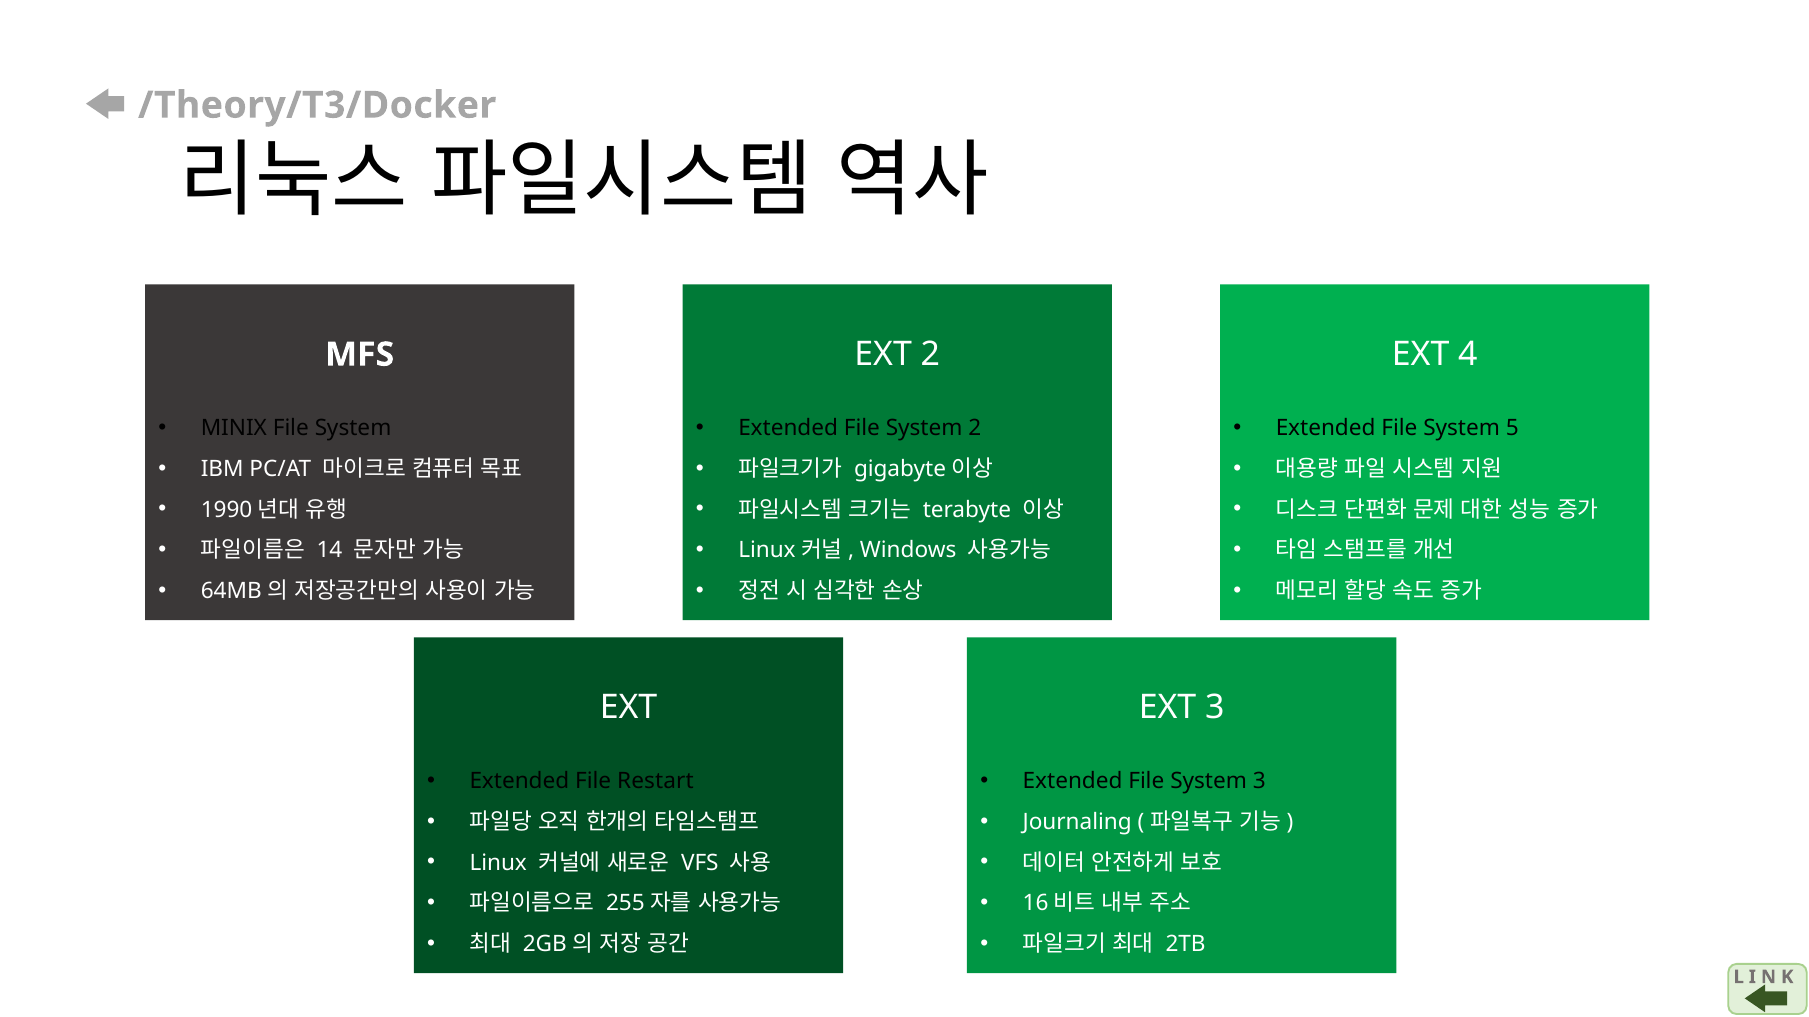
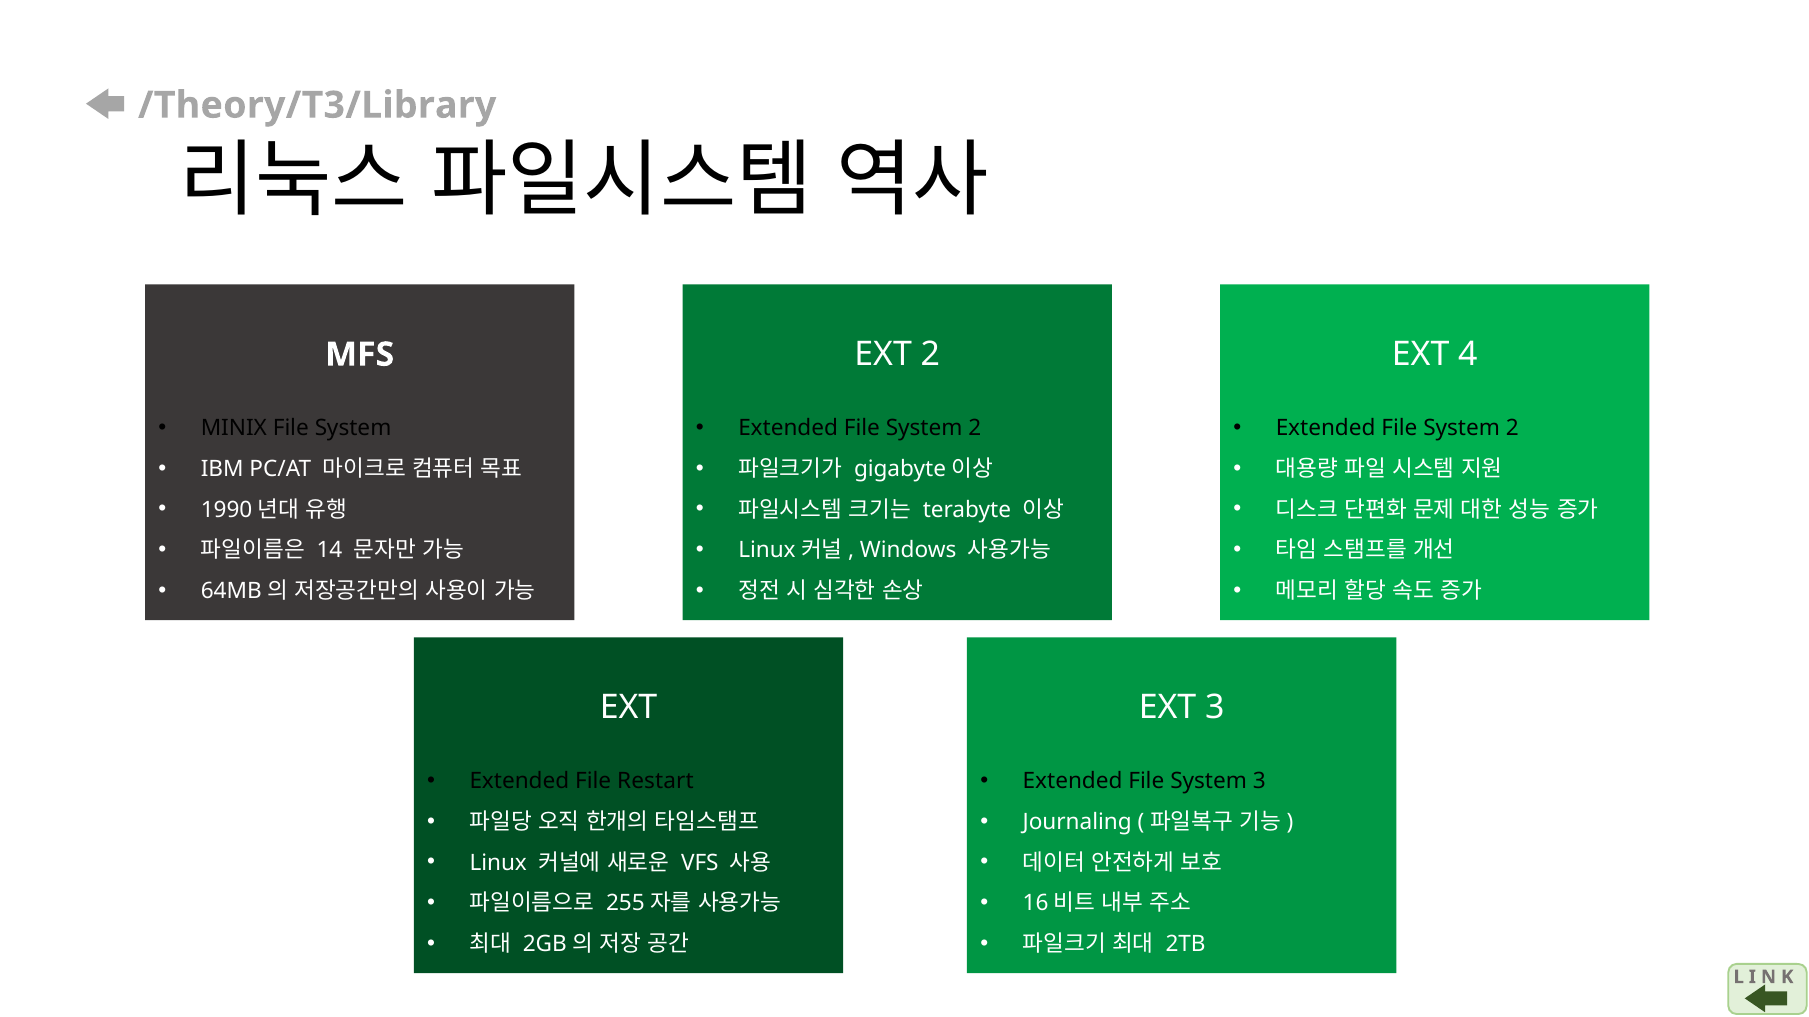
/Theory/T3/Docker: /Theory/T3/Docker -> /Theory/T3/Library
5 at (1512, 429): 5 -> 2
